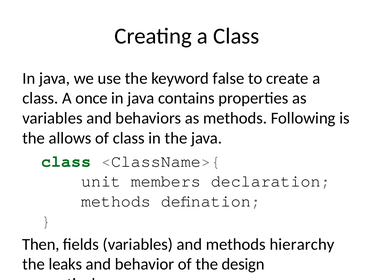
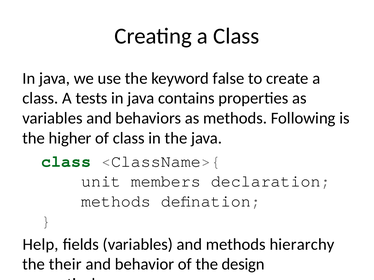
once: once -> tests
allows: allows -> higher
Then: Then -> Help
leaks: leaks -> their
